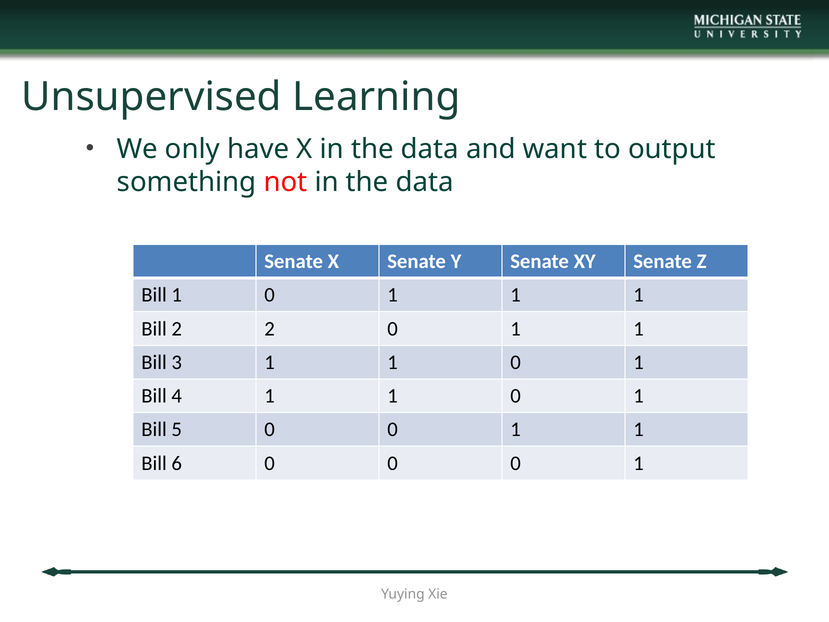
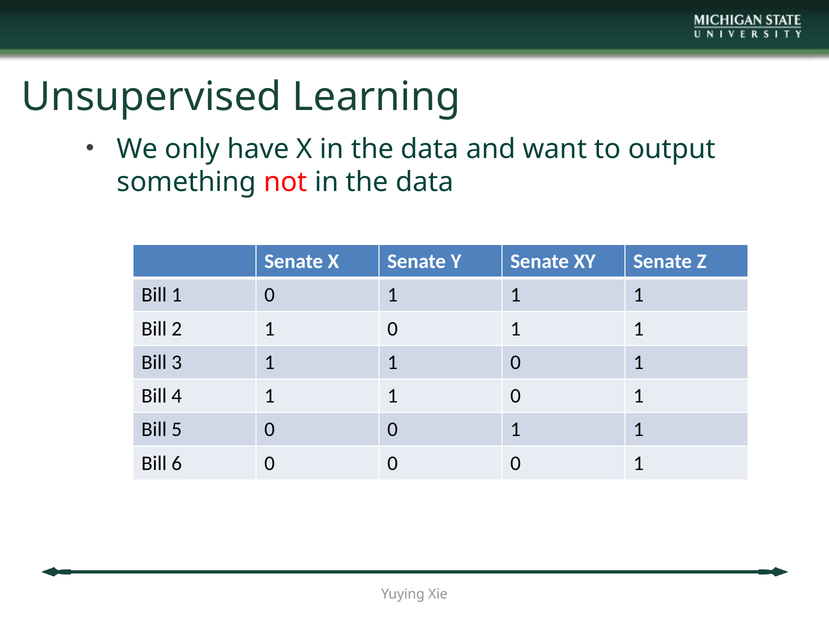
2 2: 2 -> 1
